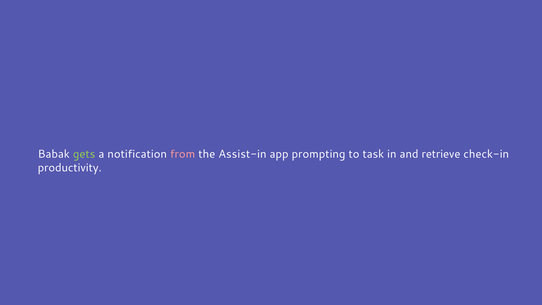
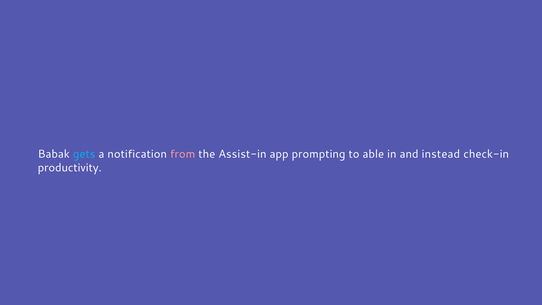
gets colour: light green -> light blue
task: task -> able
retrieve: retrieve -> instead
